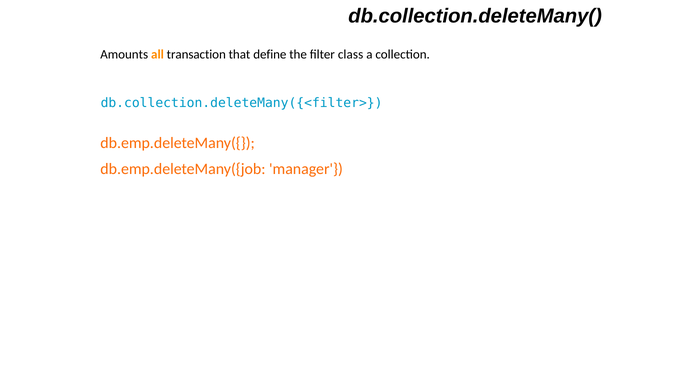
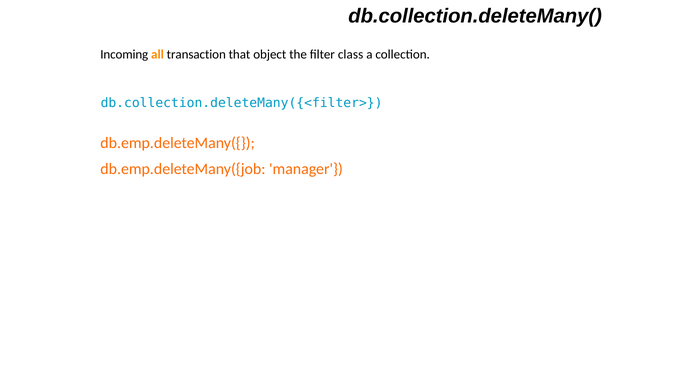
Amounts: Amounts -> Incoming
define: define -> object
